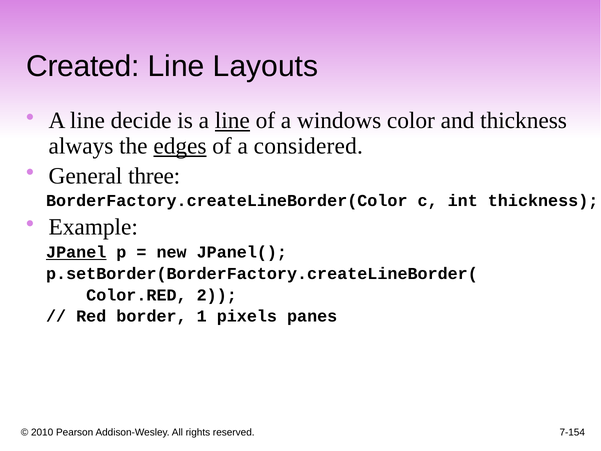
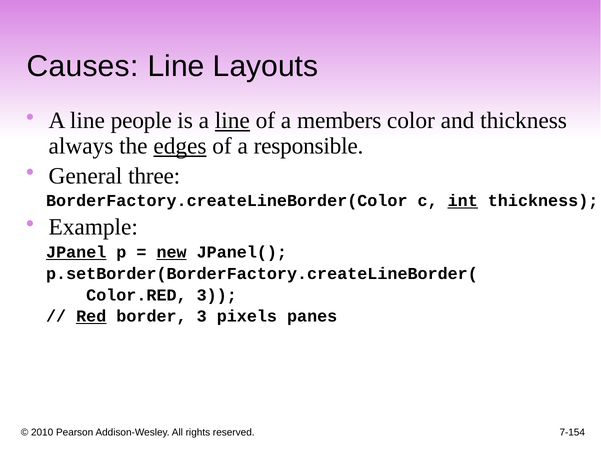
Created: Created -> Causes
decide: decide -> people
windows: windows -> members
considered: considered -> responsible
int underline: none -> present
new underline: none -> present
Color.RED 2: 2 -> 3
Red underline: none -> present
border 1: 1 -> 3
